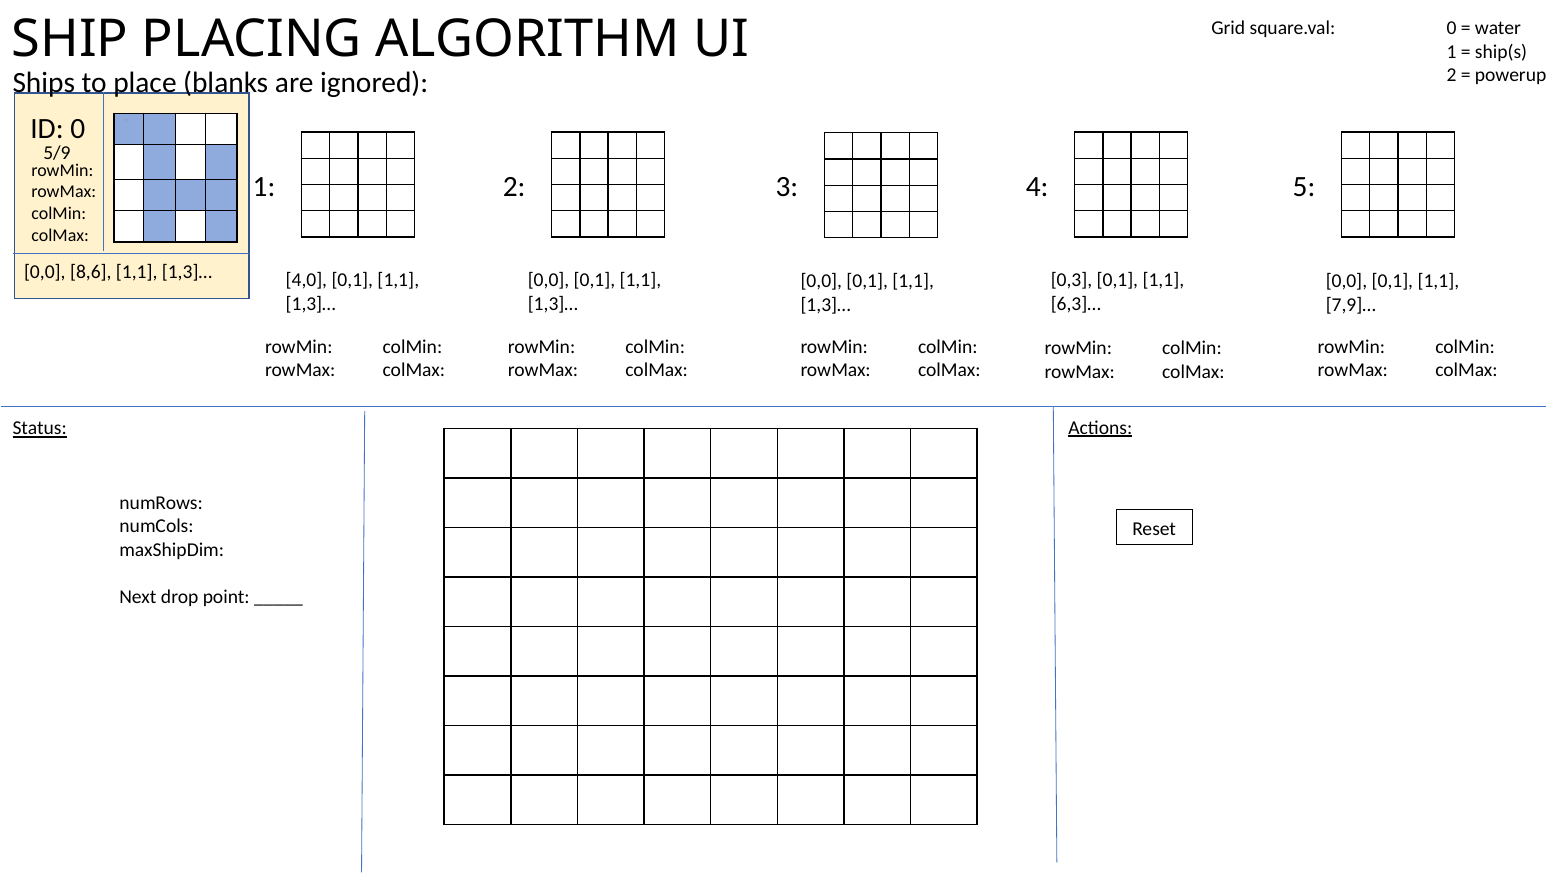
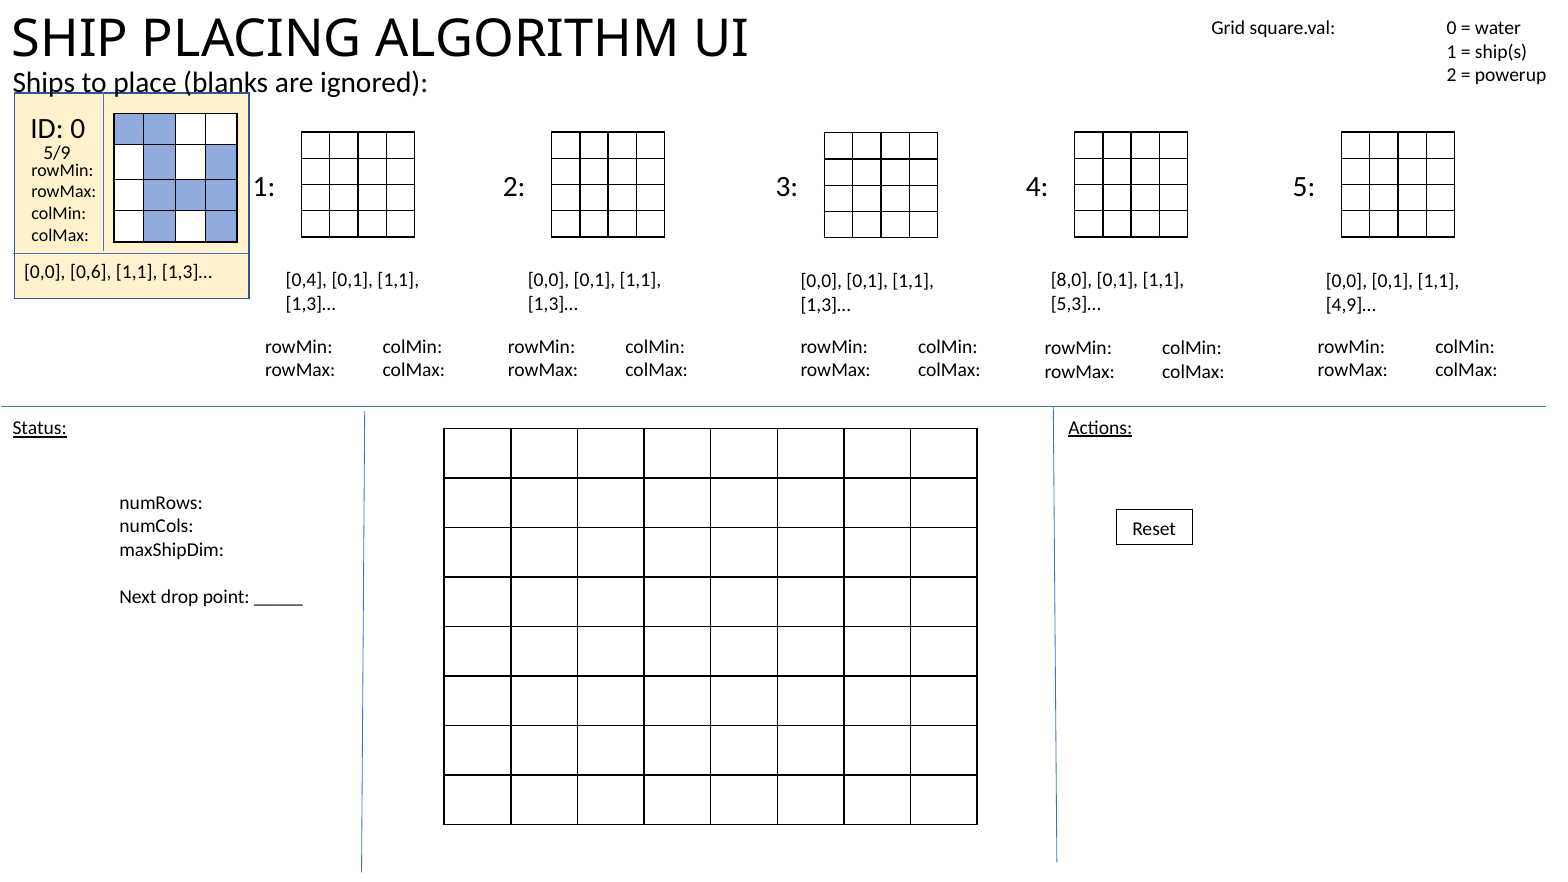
8,6: 8,6 -> 0,6
4,0: 4,0 -> 0,4
0,3: 0,3 -> 8,0
6,3]…: 6,3]… -> 5,3]…
7,9]…: 7,9]… -> 4,9]…
